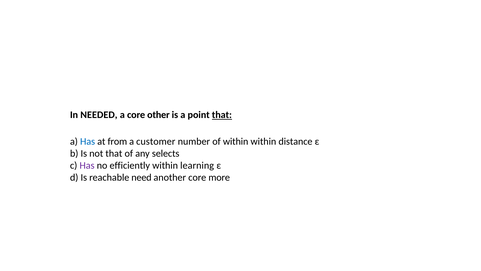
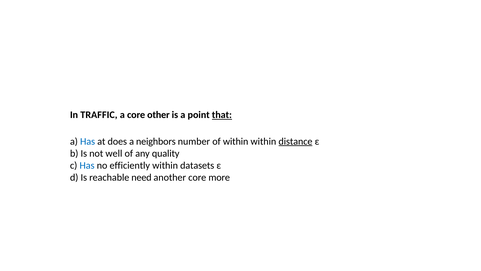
NEEDED: NEEDED -> TRAFFIC
from: from -> does
customer: customer -> neighbors
distance underline: none -> present
not that: that -> well
selects: selects -> quality
Has at (87, 165) colour: purple -> blue
learning: learning -> datasets
